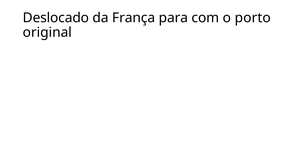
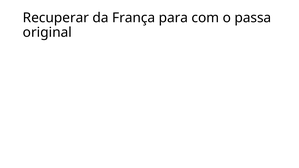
Deslocado: Deslocado -> Recuperar
porto: porto -> passa
